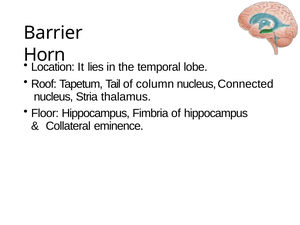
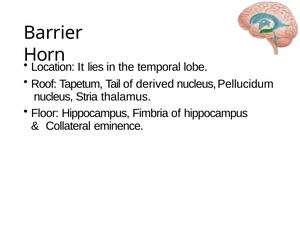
column: column -> derived
Connected: Connected -> Pellucidum
